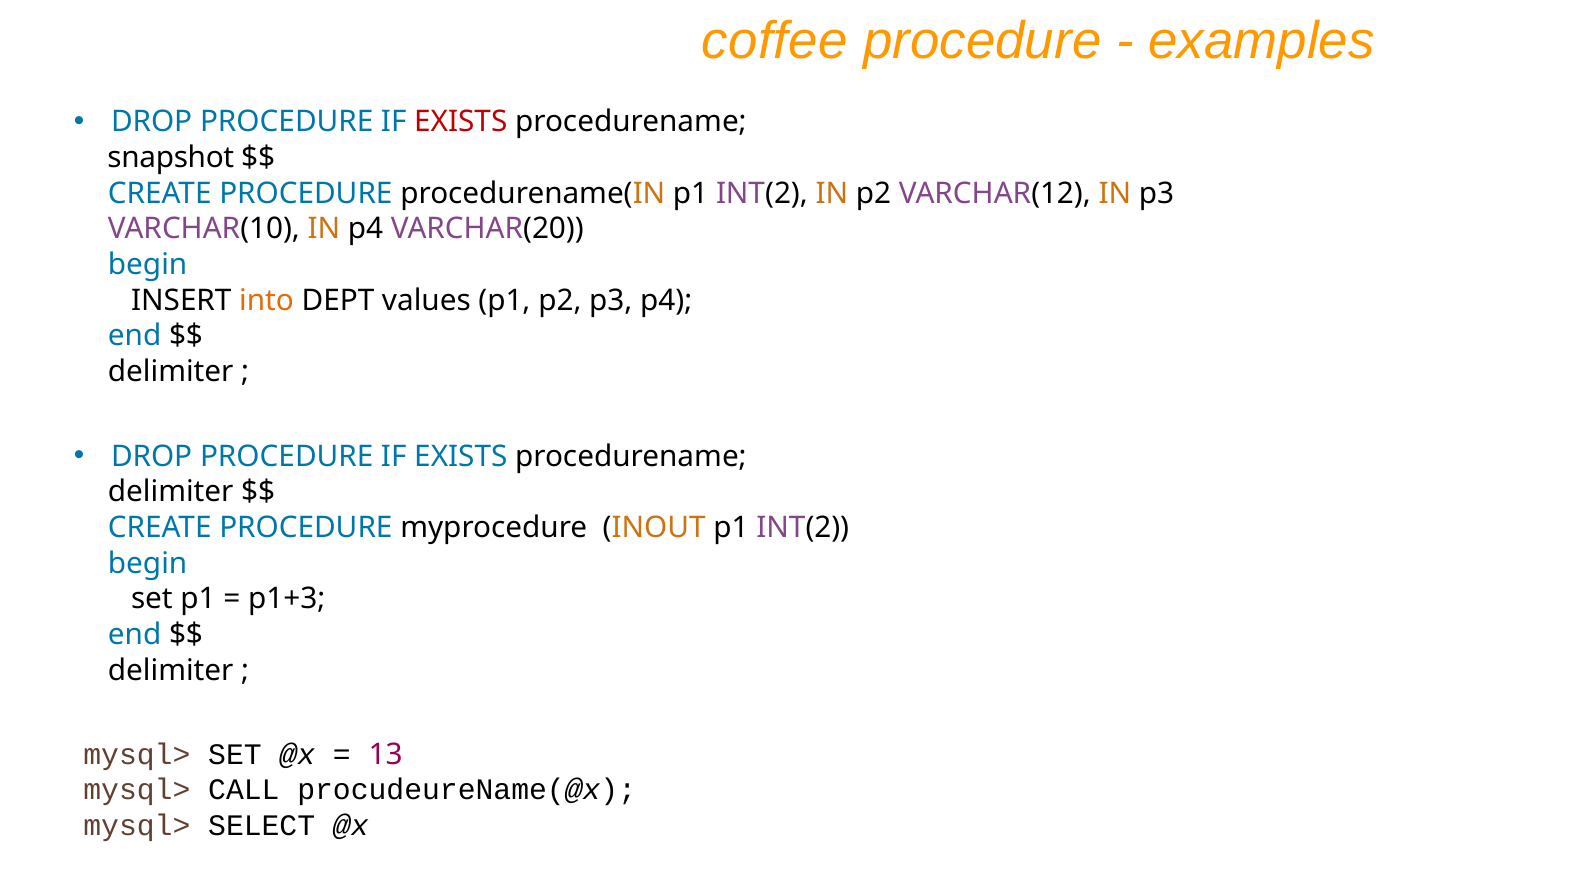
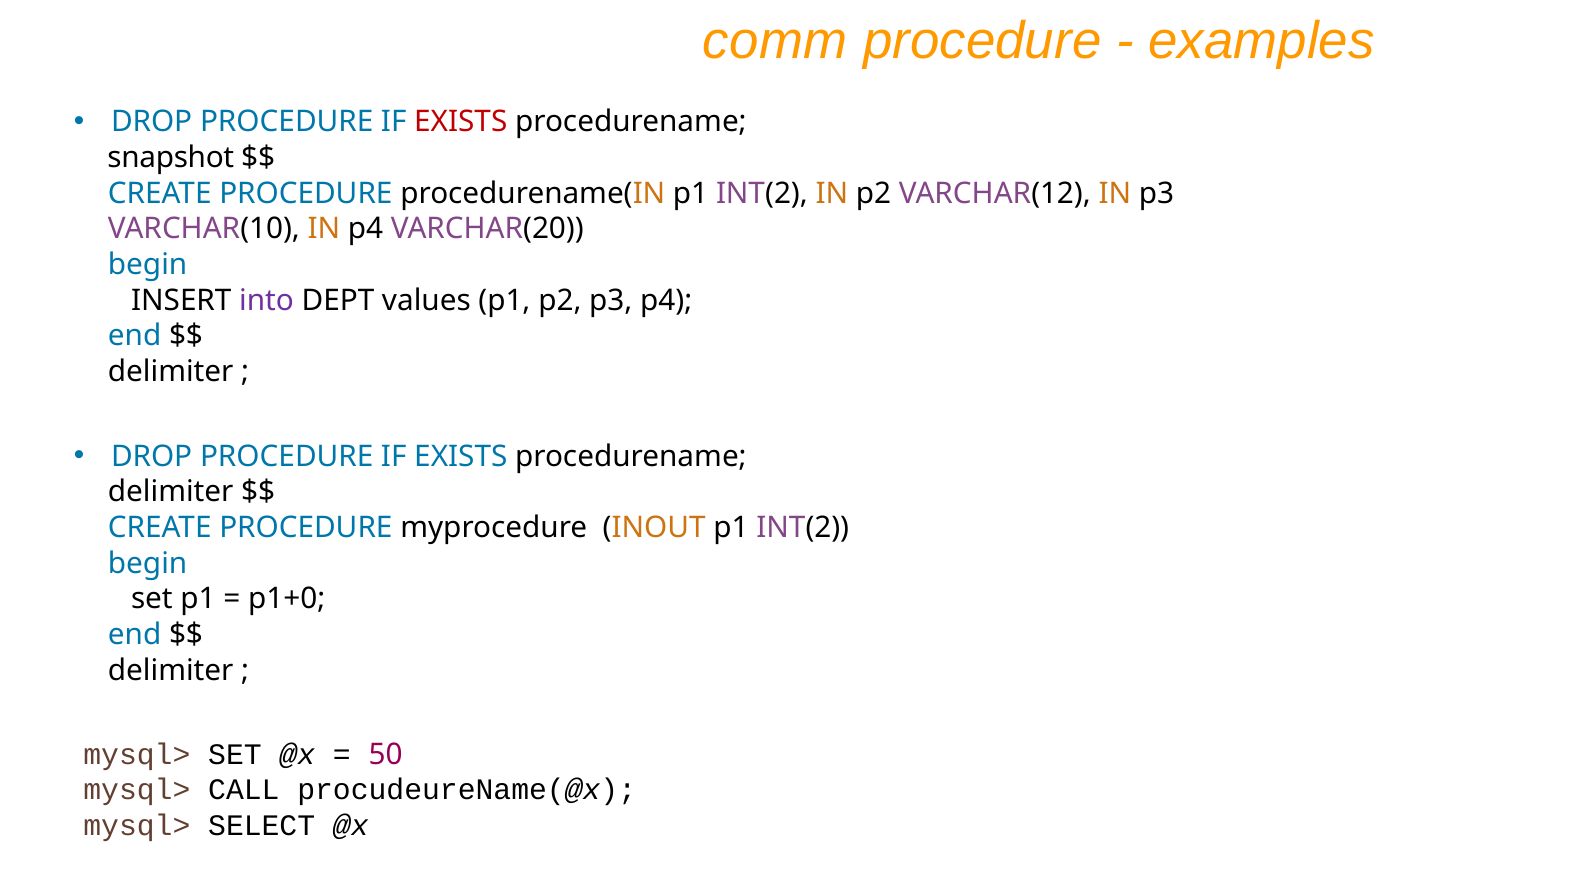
coffee: coffee -> comm
into colour: orange -> purple
p1+3: p1+3 -> p1+0
13: 13 -> 50
